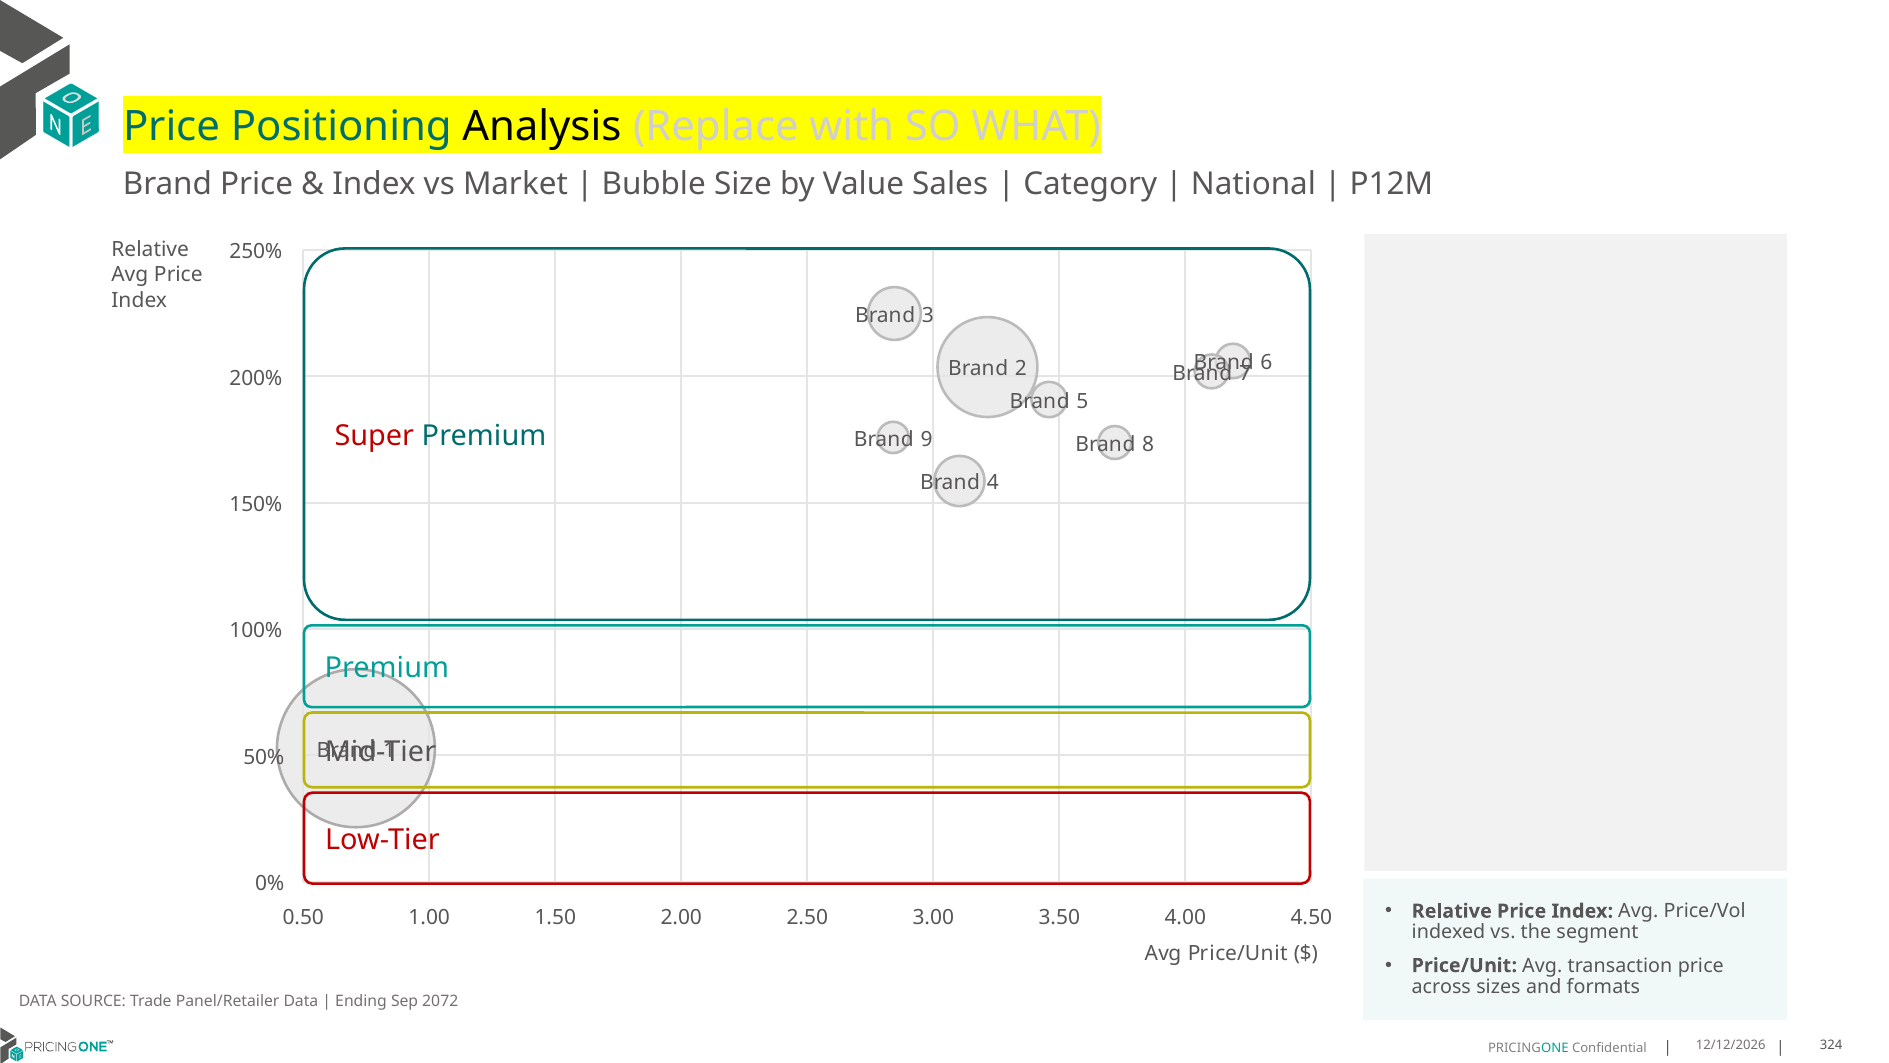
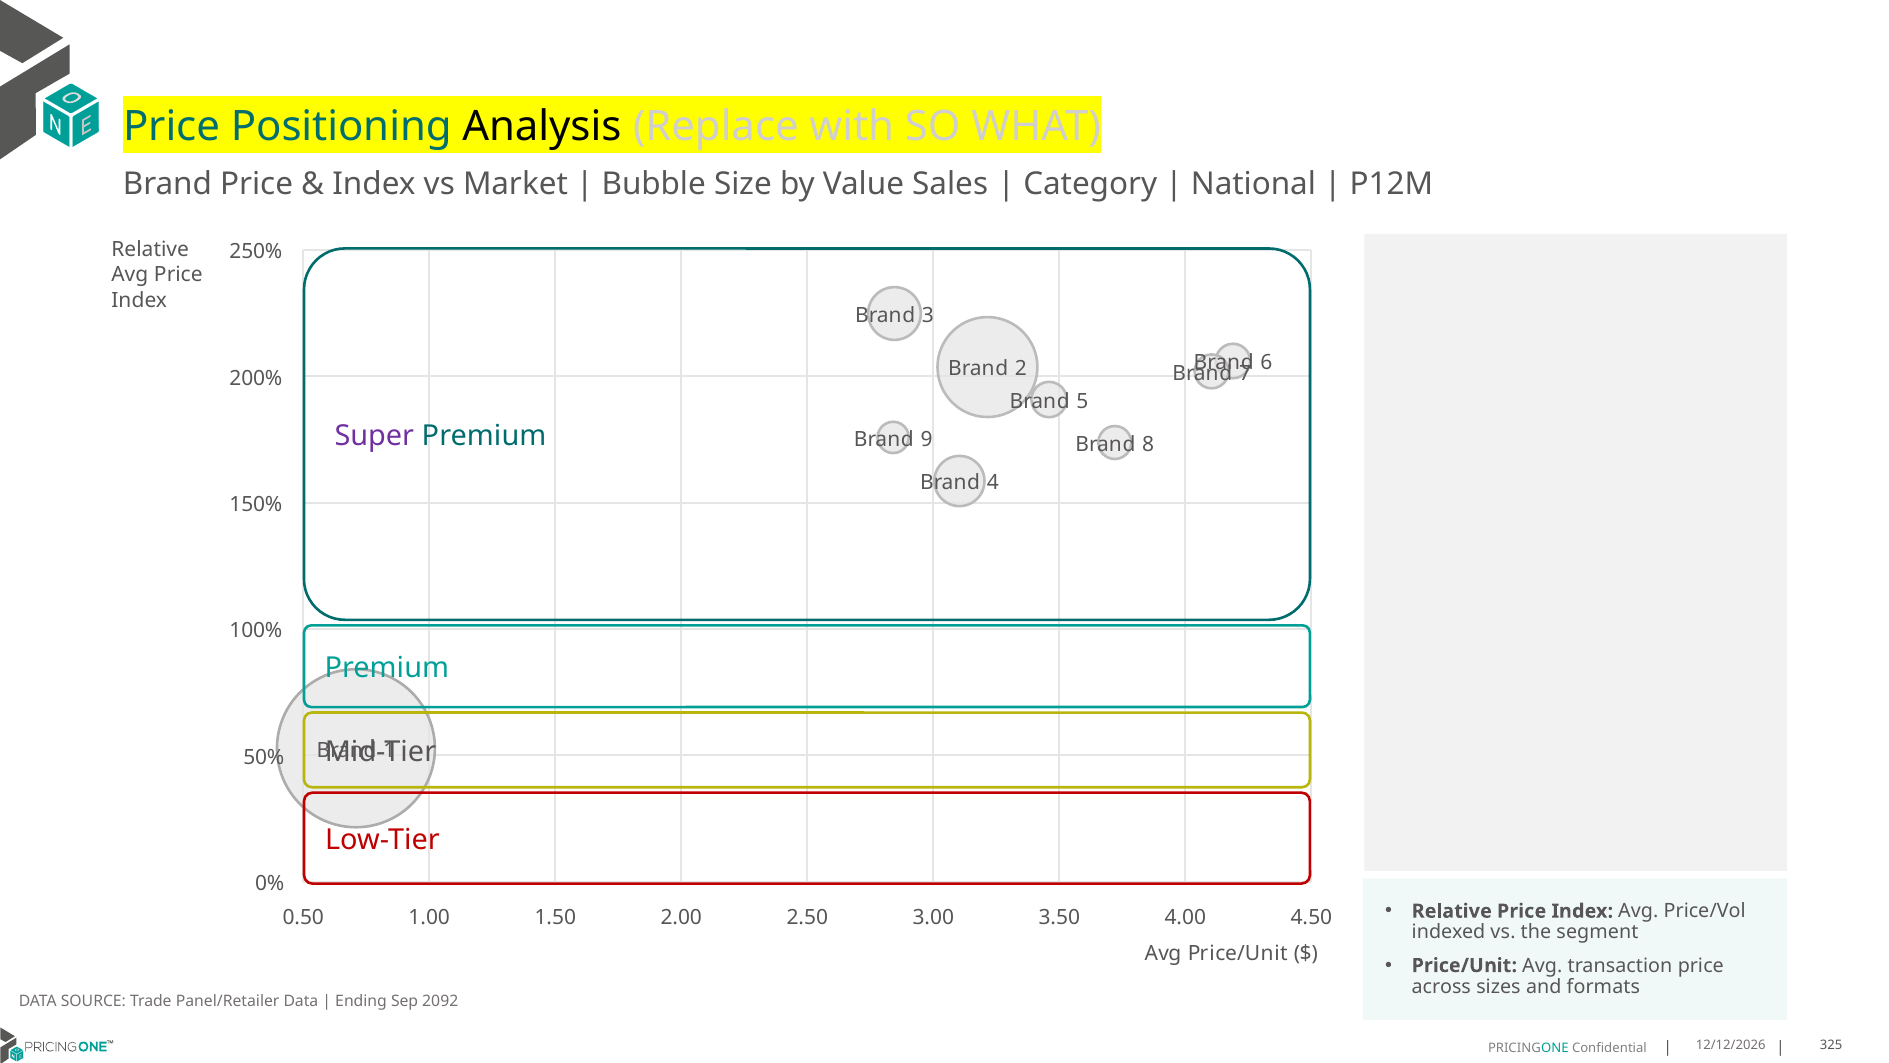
Super colour: red -> purple
2072: 2072 -> 2092
324: 324 -> 325
